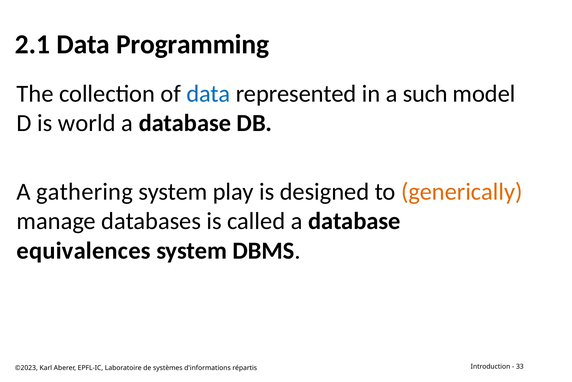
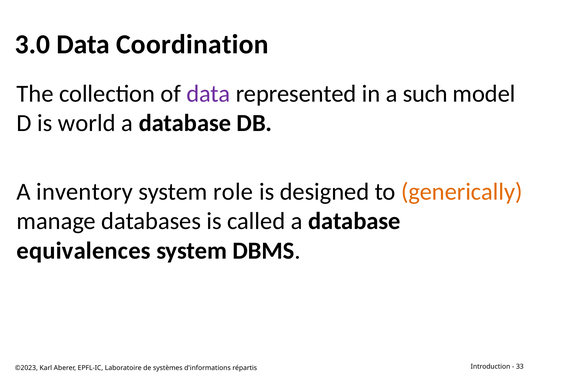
2.1: 2.1 -> 3.0
Programming: Programming -> Coordination
data at (208, 94) colour: blue -> purple
gathering: gathering -> inventory
play: play -> role
